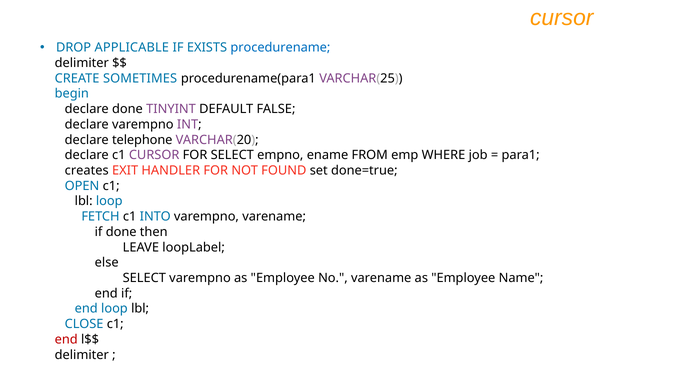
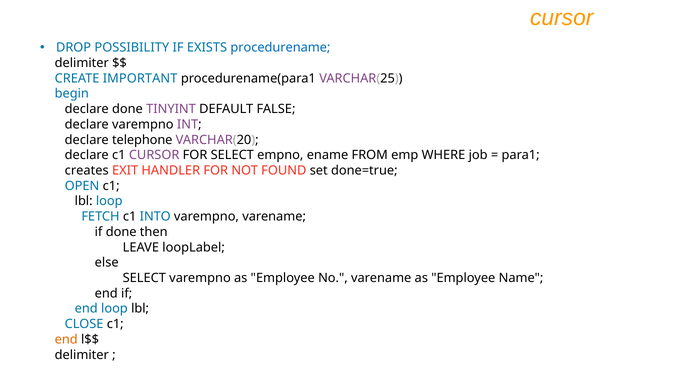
APPLICABLE: APPLICABLE -> POSSIBILITY
SOMETIMES: SOMETIMES -> IMPORTANT
end at (66, 340) colour: red -> orange
